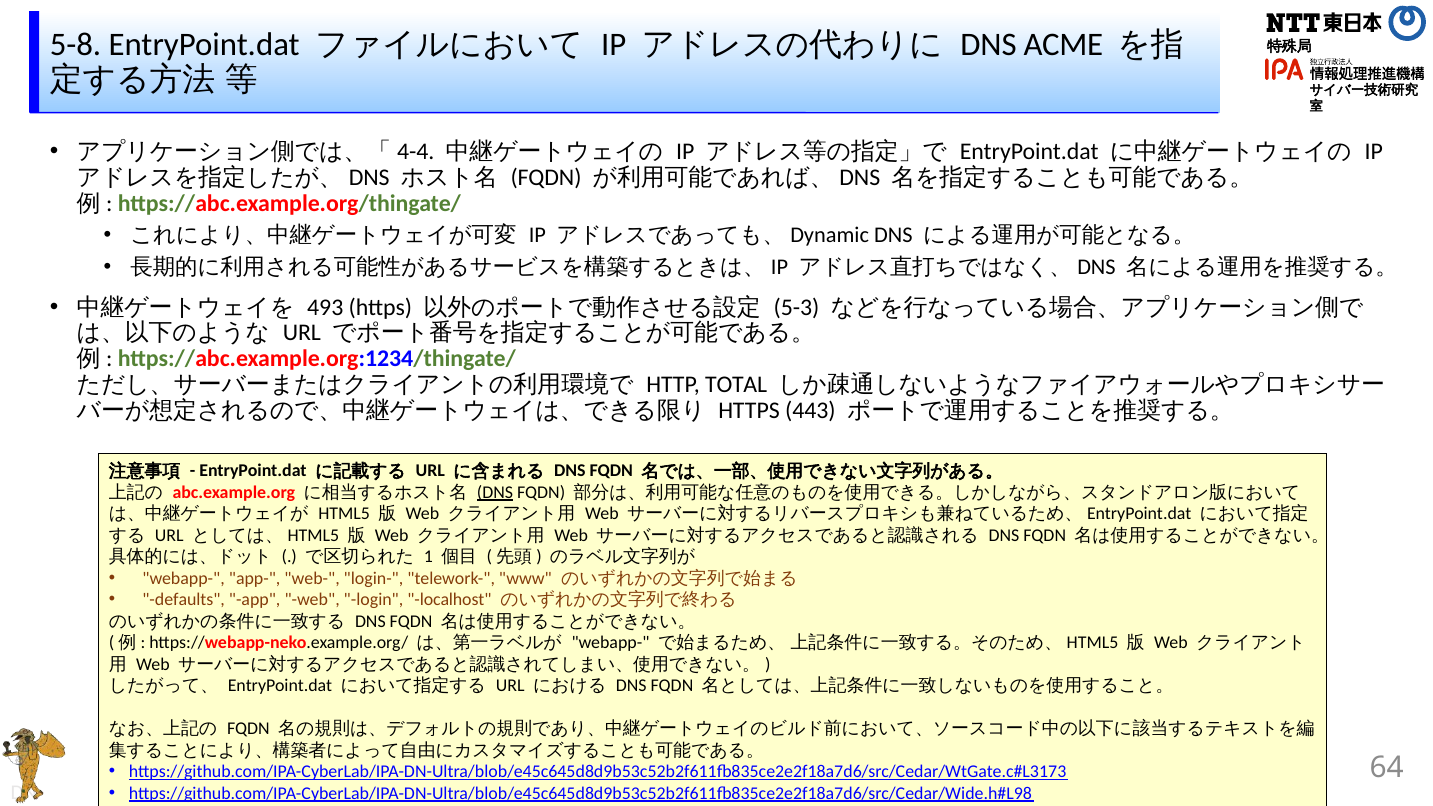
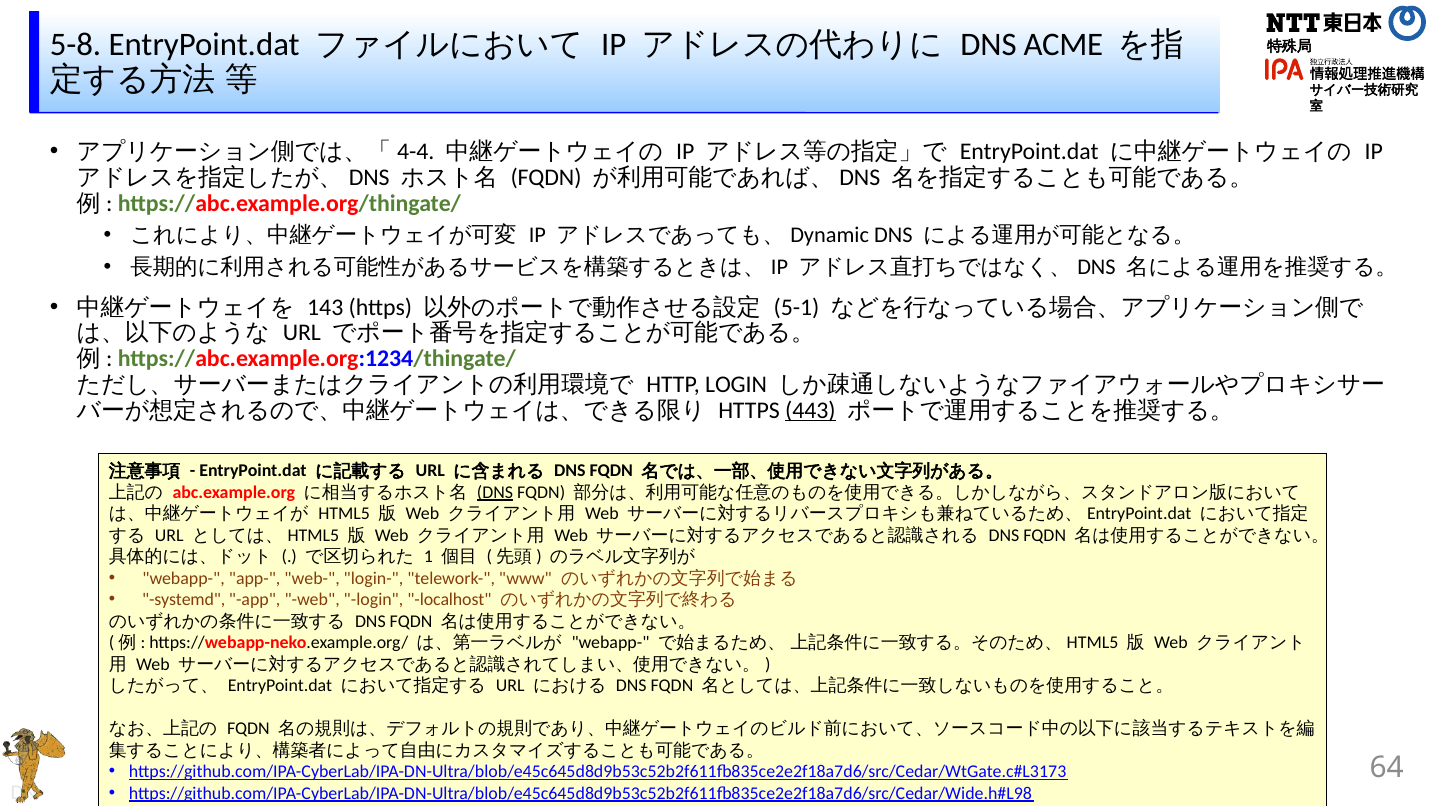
493: 493 -> 143
5-3: 5-3 -> 5-1
HTTP TOTAL: TOTAL -> LOGIN
443 underline: none -> present
defaults: defaults -> systemd
